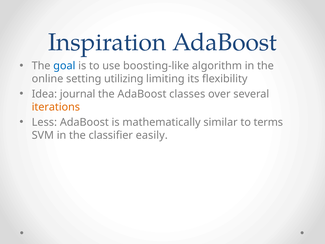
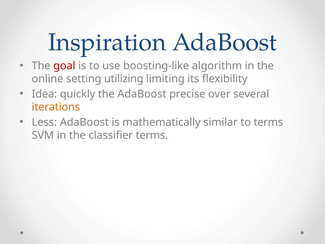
goal colour: blue -> red
journal: journal -> quickly
classes: classes -> precise
classifier easily: easily -> terms
